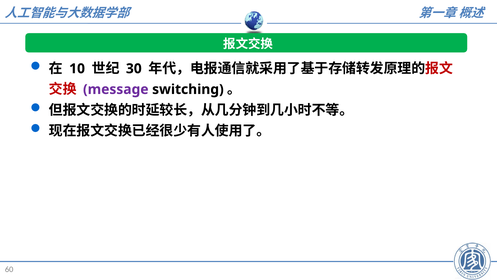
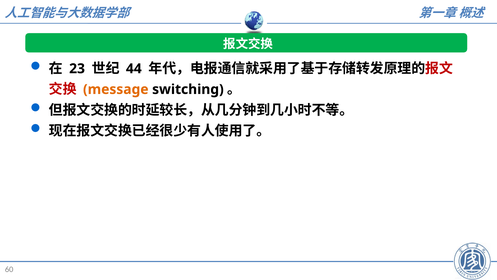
10: 10 -> 23
30: 30 -> 44
message colour: purple -> orange
